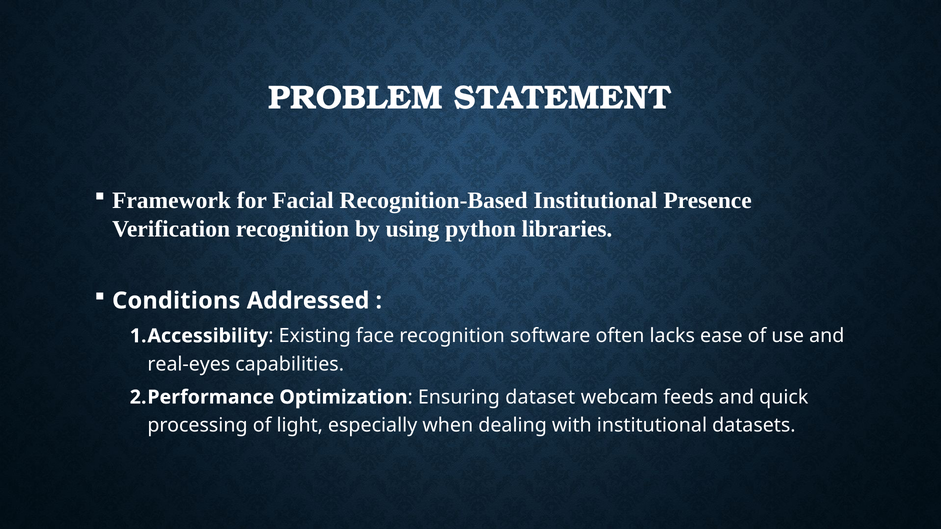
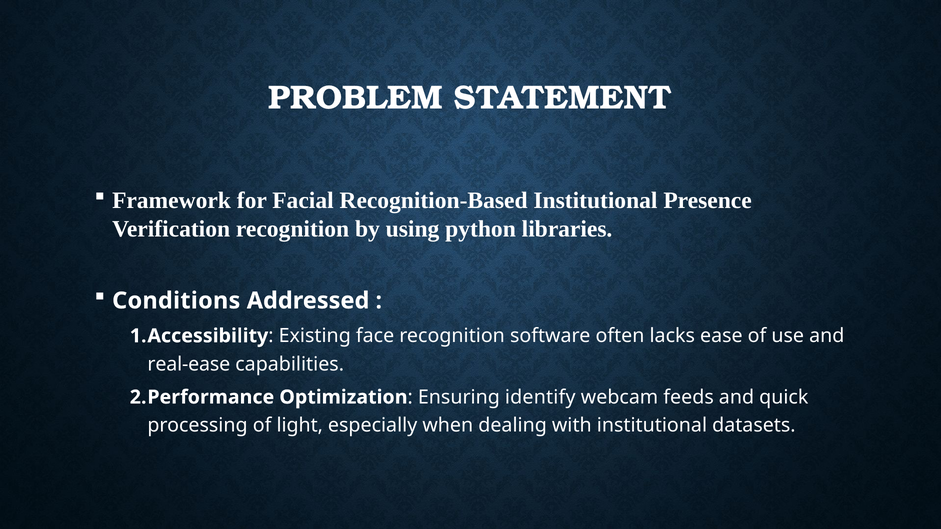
real-eyes: real-eyes -> real-ease
dataset: dataset -> identify
